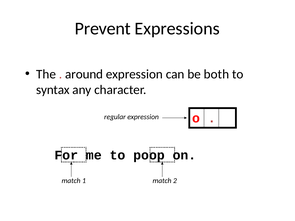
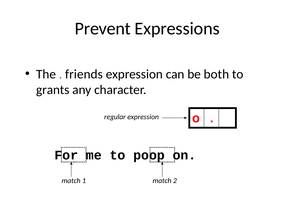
around: around -> friends
syntax: syntax -> grants
